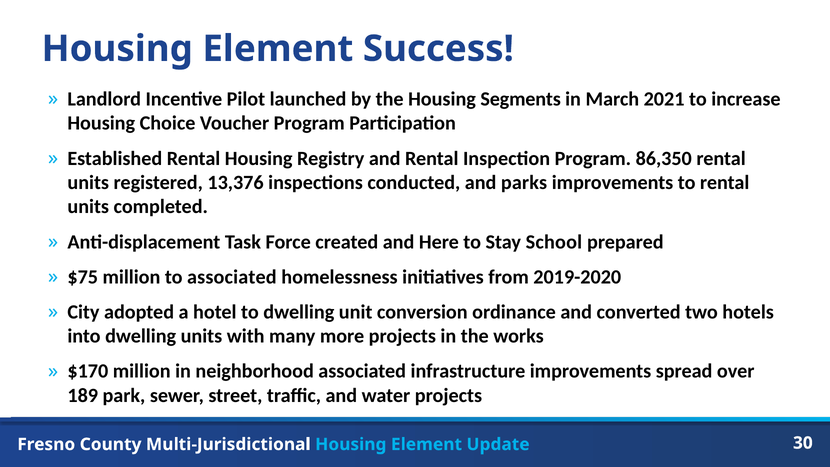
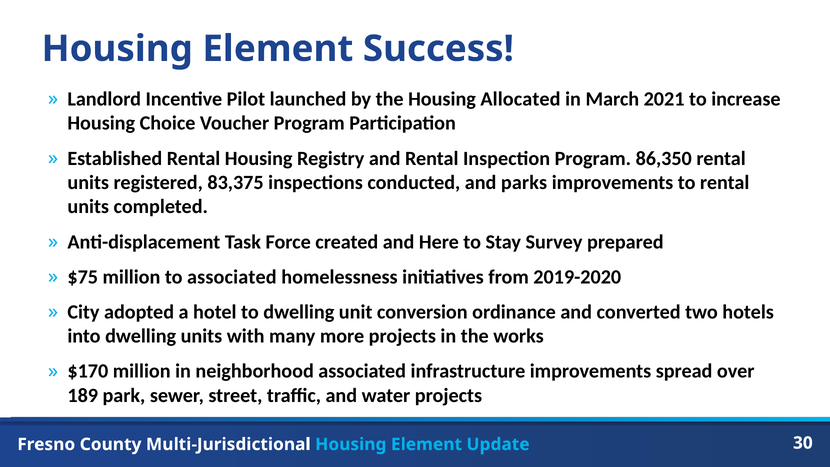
Segments: Segments -> Allocated
13,376: 13,376 -> 83,375
School: School -> Survey
